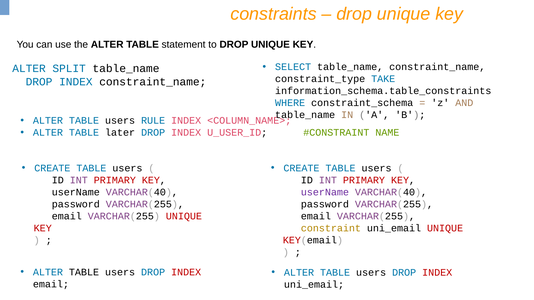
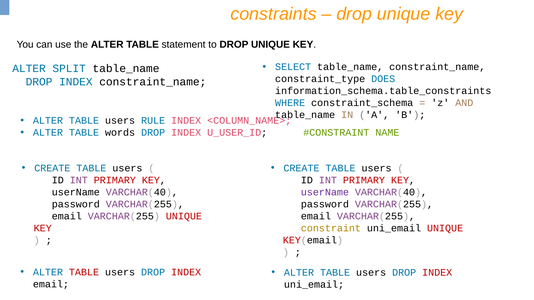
TAKE: TAKE -> DOES
later: later -> words
TABLE at (84, 272) colour: black -> red
